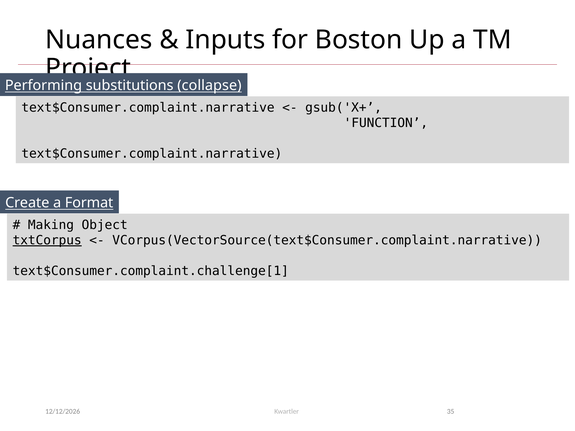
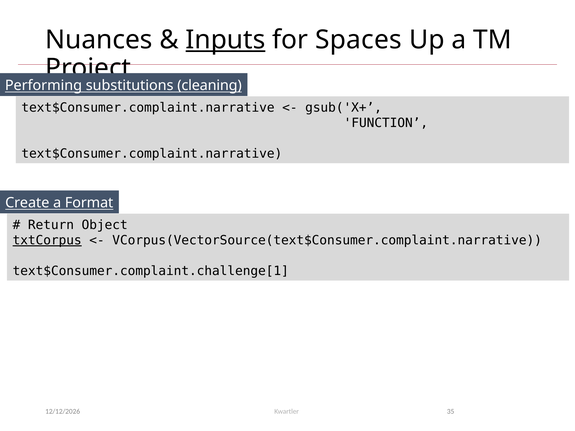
Inputs underline: none -> present
Boston: Boston -> Spaces
collapse: collapse -> cleaning
Making: Making -> Return
